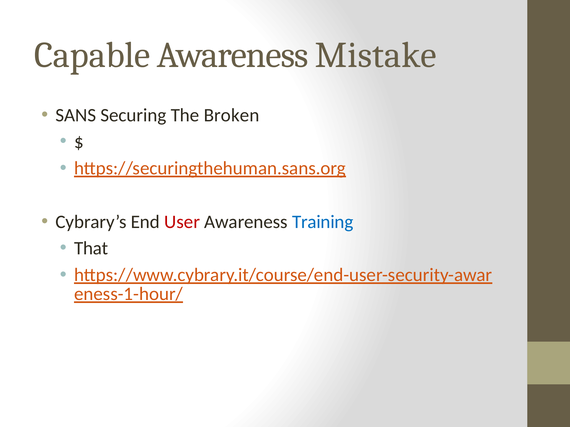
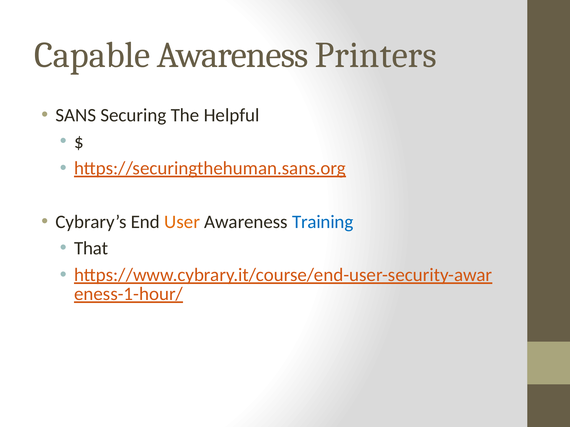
Mistake: Mistake -> Printers
Broken: Broken -> Helpful
User colour: red -> orange
